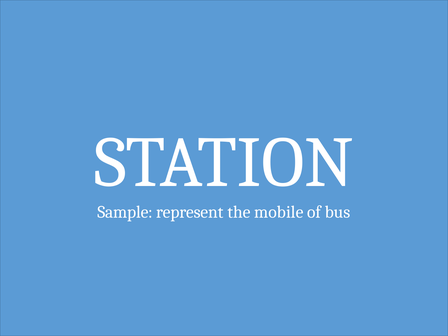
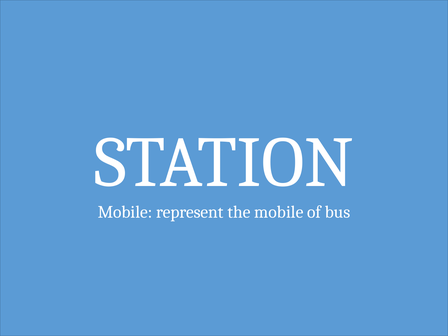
Sample at (125, 212): Sample -> Mobile
